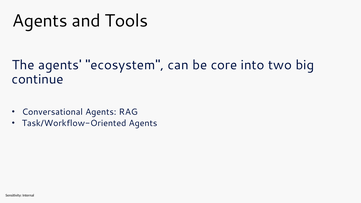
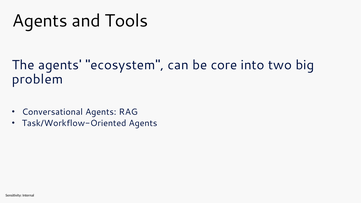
continue: continue -> problem
